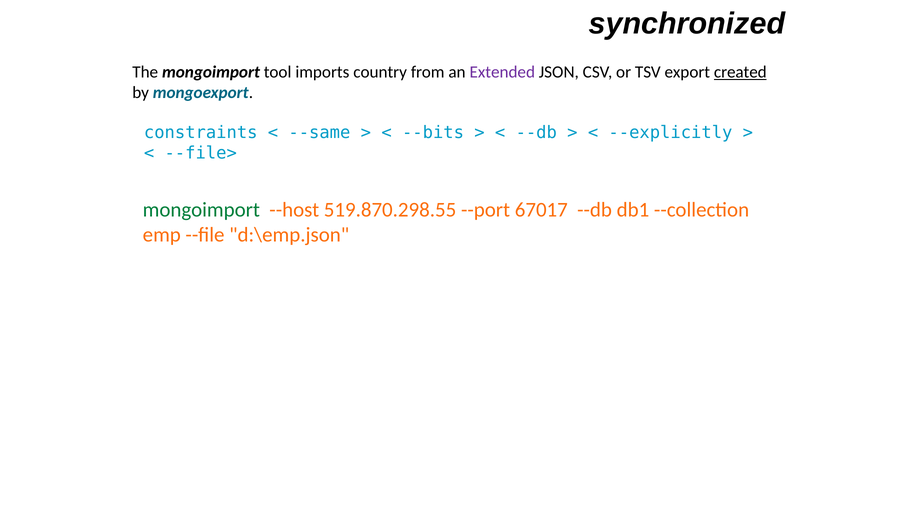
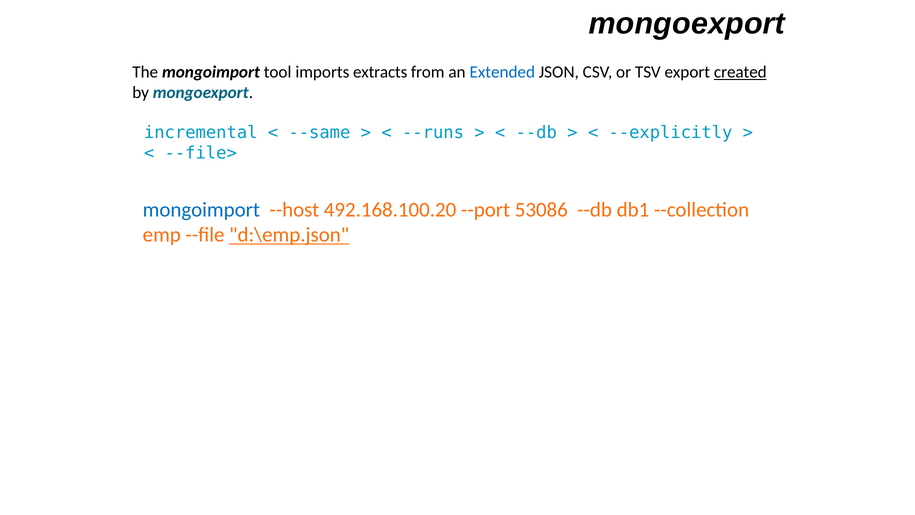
synchronized at (687, 24): synchronized -> mongoexport
country: country -> extracts
Extended colour: purple -> blue
constraints: constraints -> incremental
--bits: --bits -> --runs
mongoimport at (201, 210) colour: green -> blue
519.870.298.55: 519.870.298.55 -> 492.168.100.20
67017: 67017 -> 53086
d:\emp.json underline: none -> present
